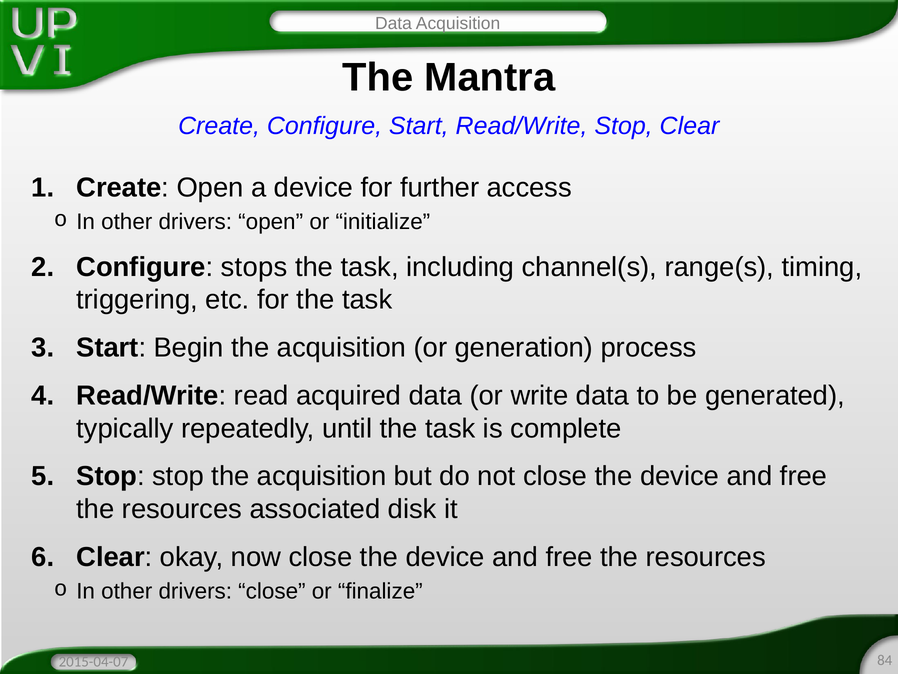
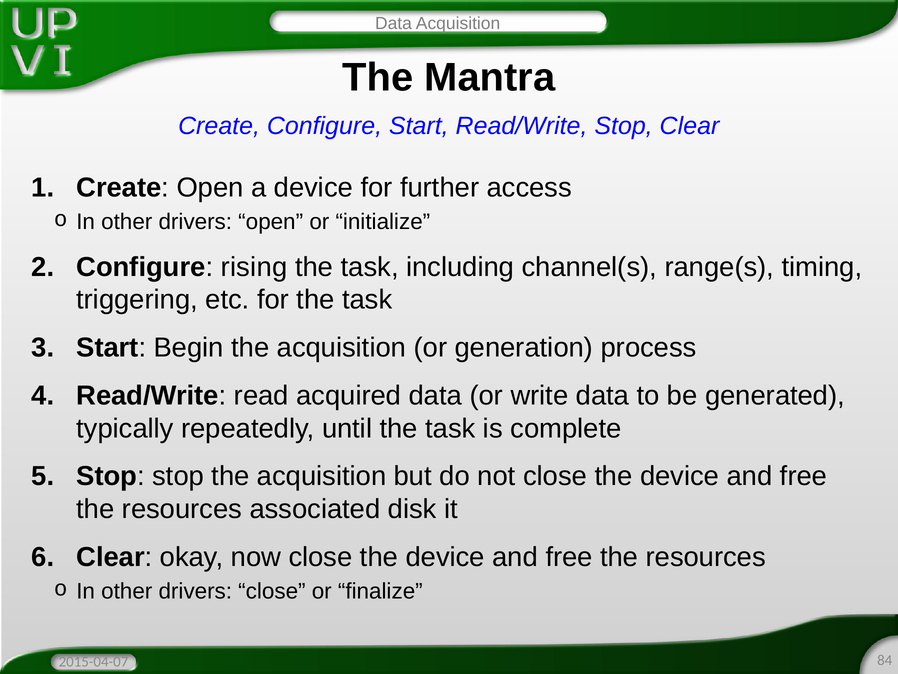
stops: stops -> rising
